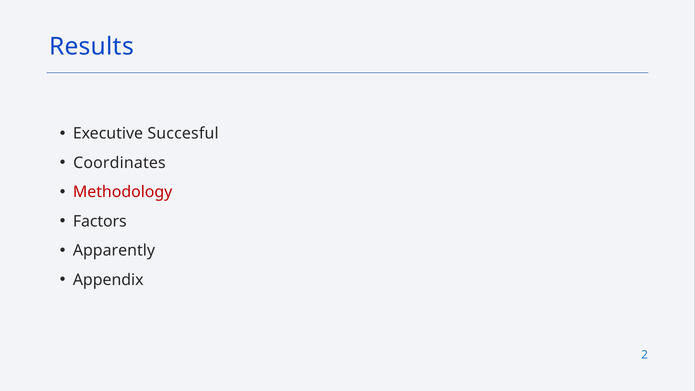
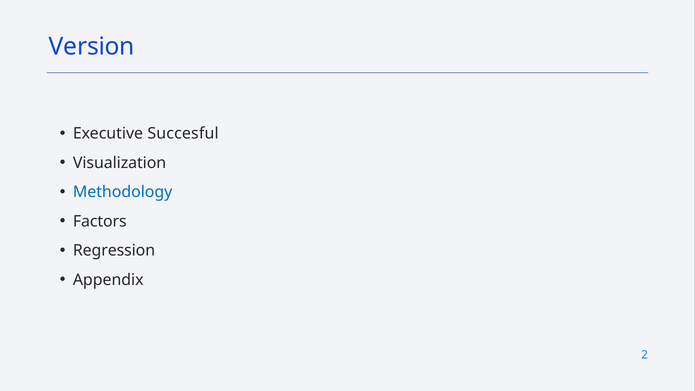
Results: Results -> Version
Coordinates: Coordinates -> Visualization
Methodology colour: red -> blue
Apparently: Apparently -> Regression
